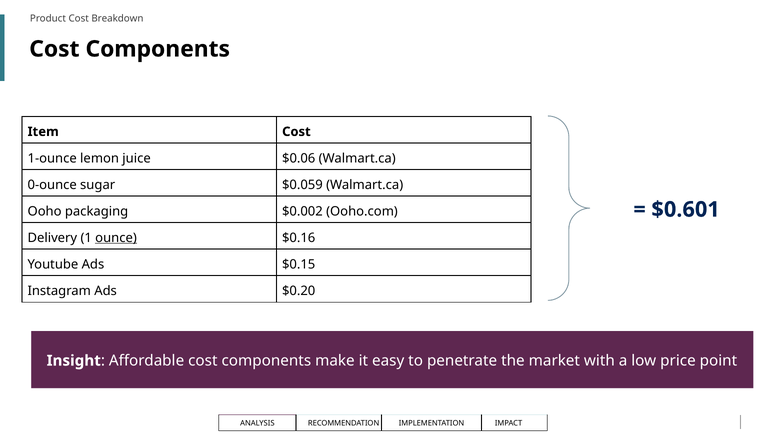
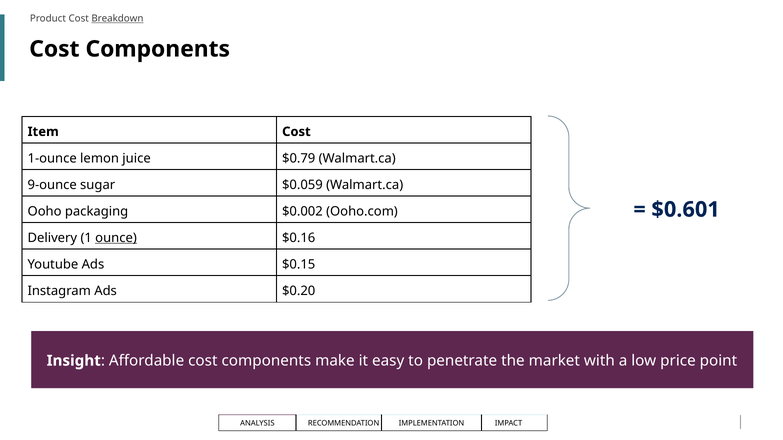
Breakdown underline: none -> present
$0.06: $0.06 -> $0.79
0-ounce: 0-ounce -> 9-ounce
